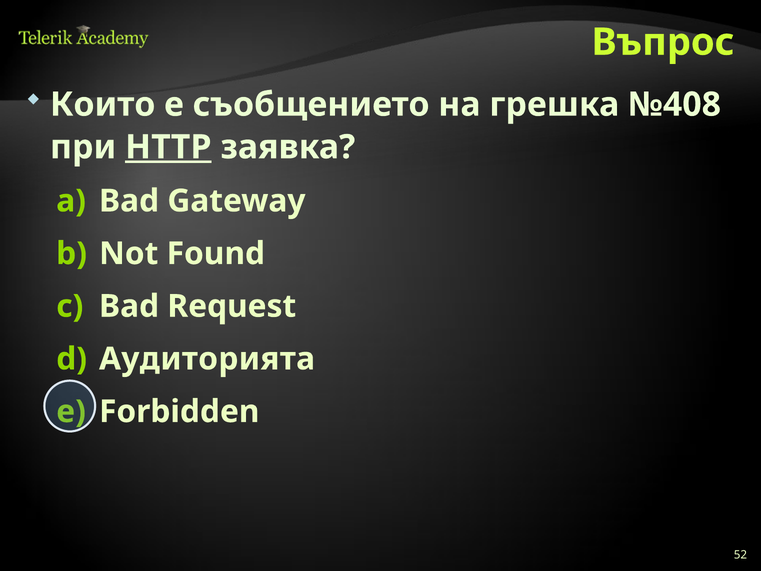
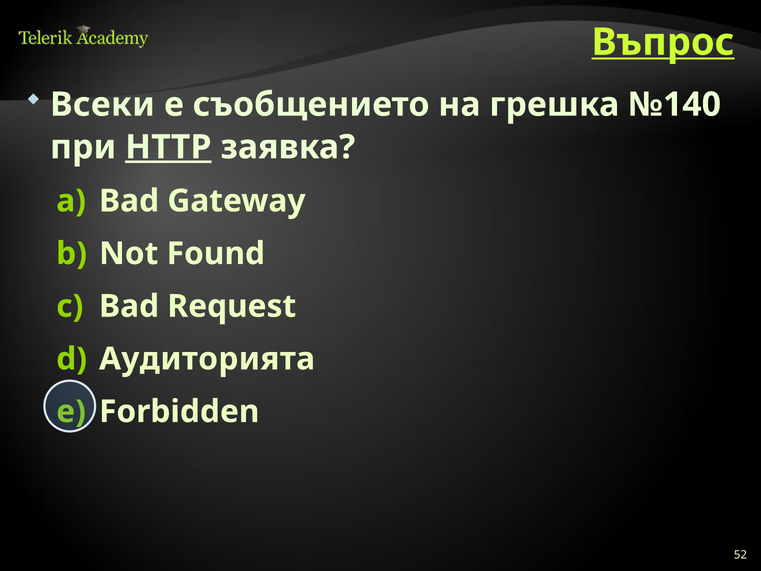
Въпрос underline: none -> present
Които: Които -> Всеки
№408: №408 -> №140
